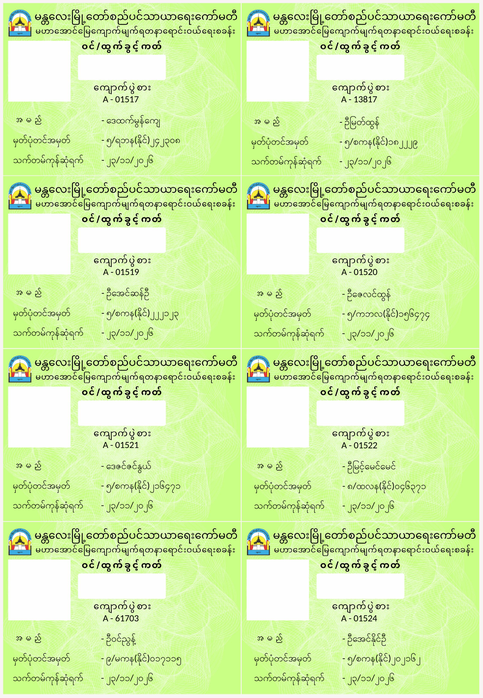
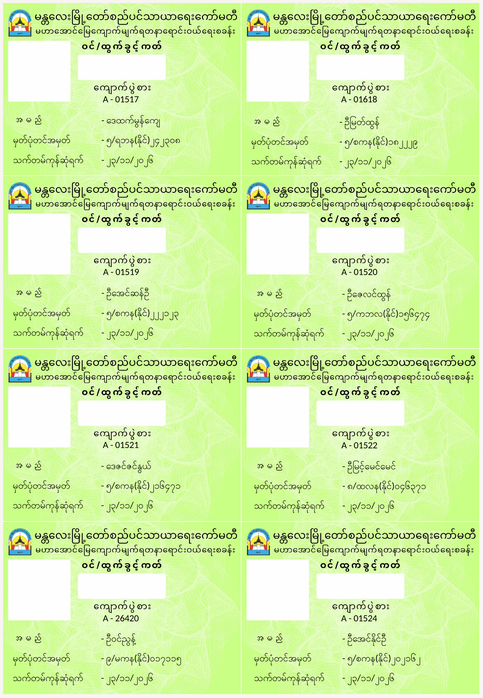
13817: 13817 -> 01618
61703: 61703 -> 26420
